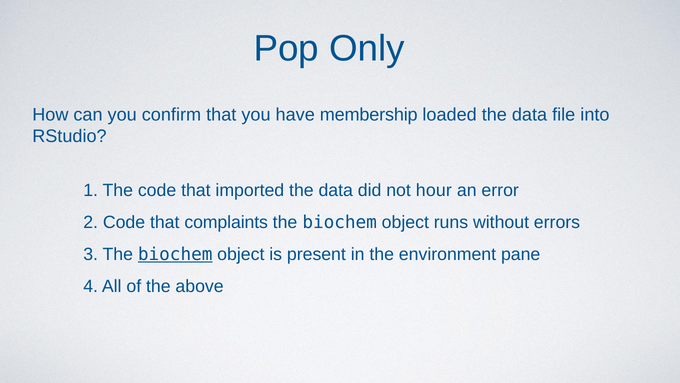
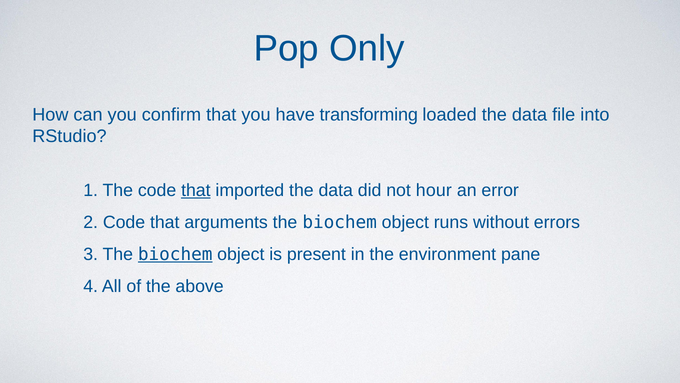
membership: membership -> transforming
that at (196, 190) underline: none -> present
complaints: complaints -> arguments
